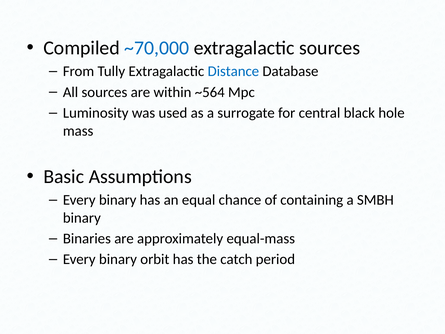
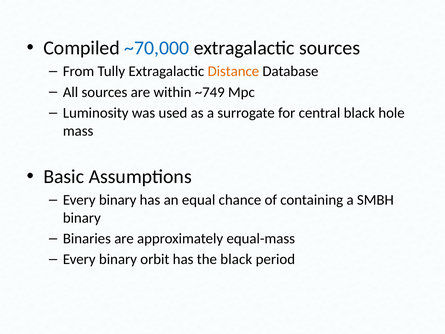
Distance colour: blue -> orange
~564: ~564 -> ~749
the catch: catch -> black
